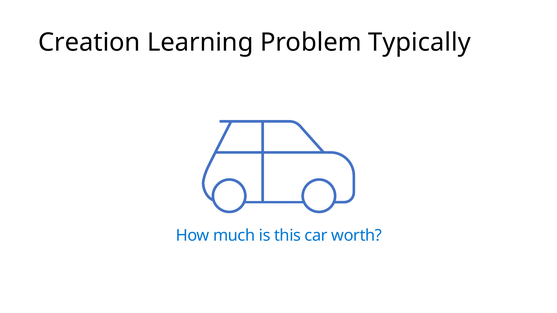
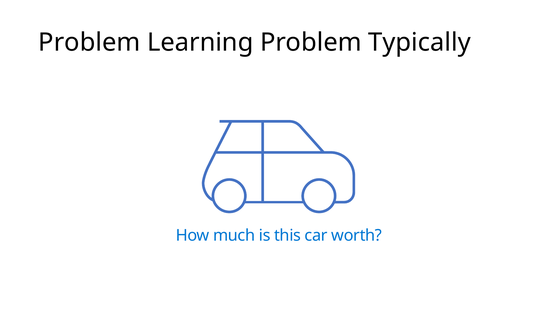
Creation at (89, 42): Creation -> Problem
